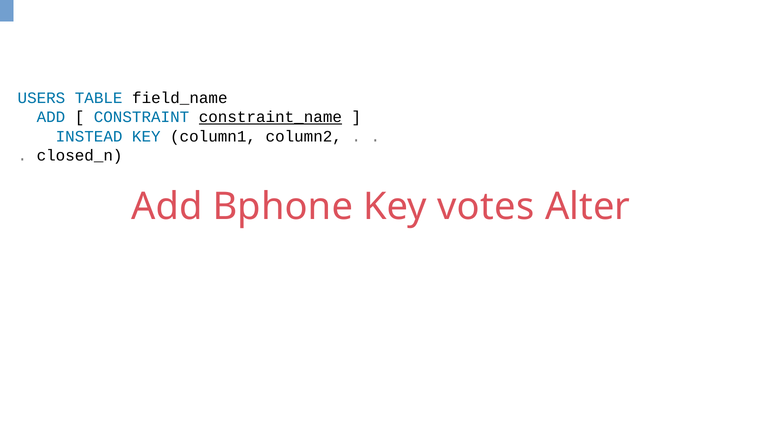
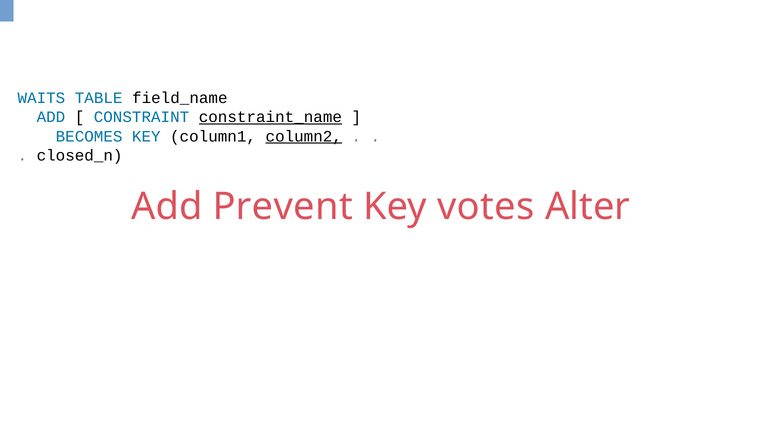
USERS: USERS -> WAITS
INSTEAD: INSTEAD -> BECOMES
column2 underline: none -> present
Bphone: Bphone -> Prevent
